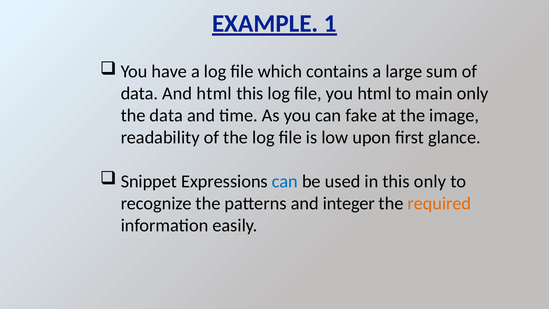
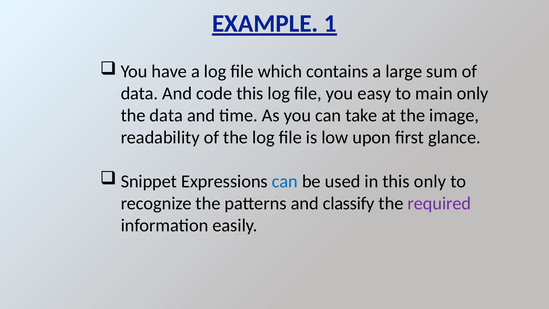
And html: html -> code
you html: html -> easy
fake: fake -> take
integer: integer -> classify
required colour: orange -> purple
